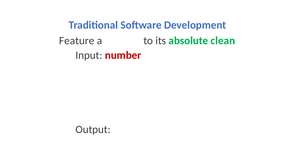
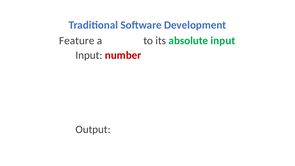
absolute clean: clean -> input
